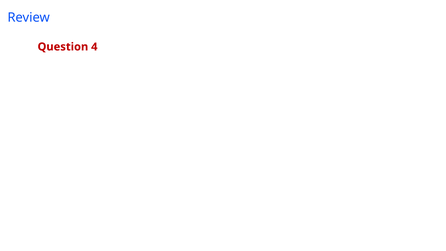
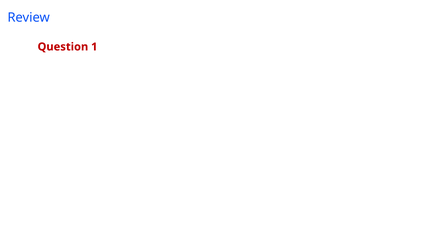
4: 4 -> 1
